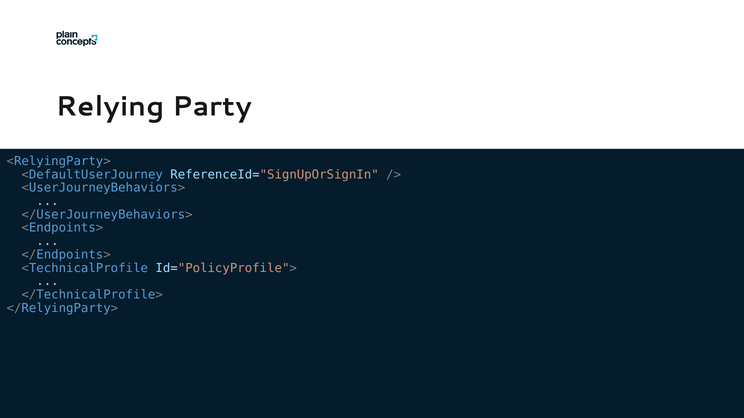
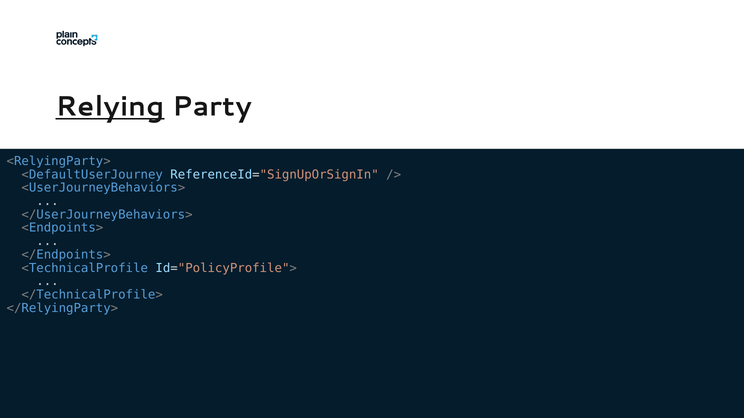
Relying underline: none -> present
